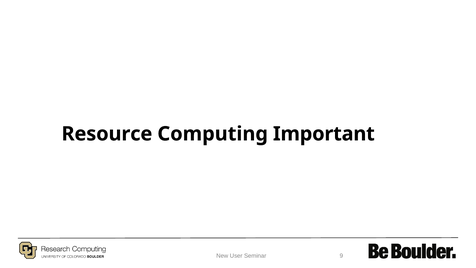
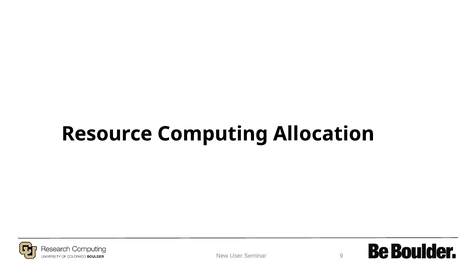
Important: Important -> Allocation
